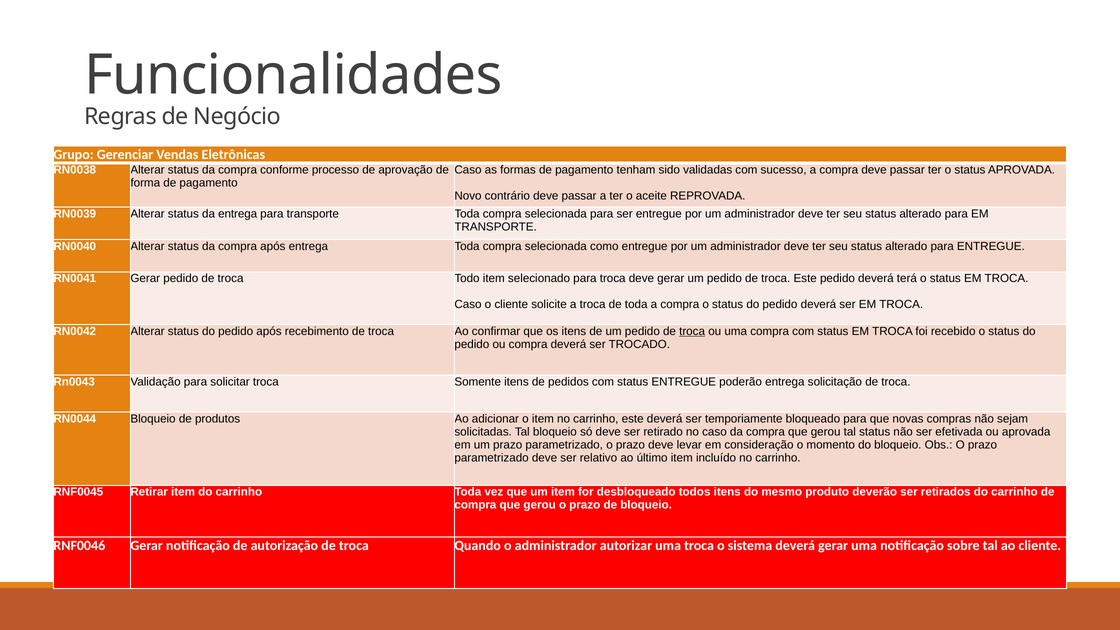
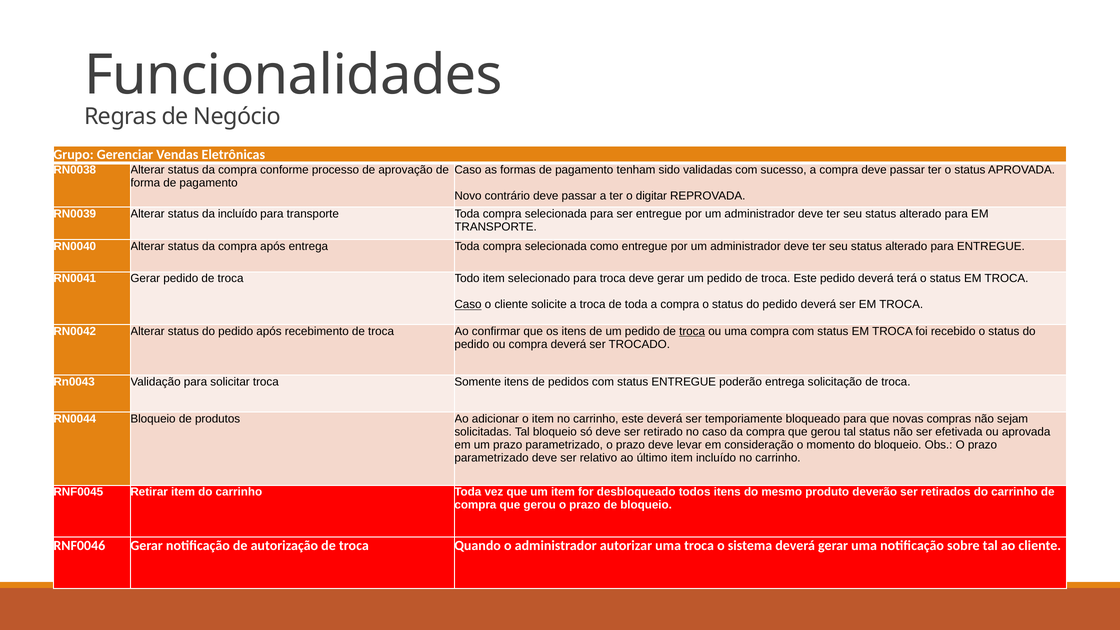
aceite: aceite -> digitar
da entrega: entrega -> incluído
Caso at (468, 305) underline: none -> present
